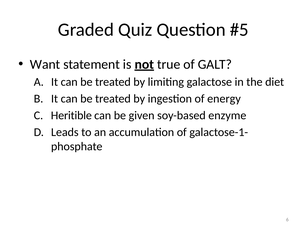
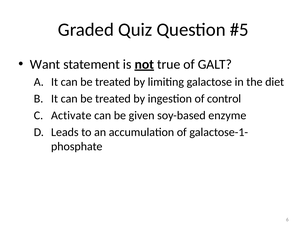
energy: energy -> control
Heritible: Heritible -> Activate
